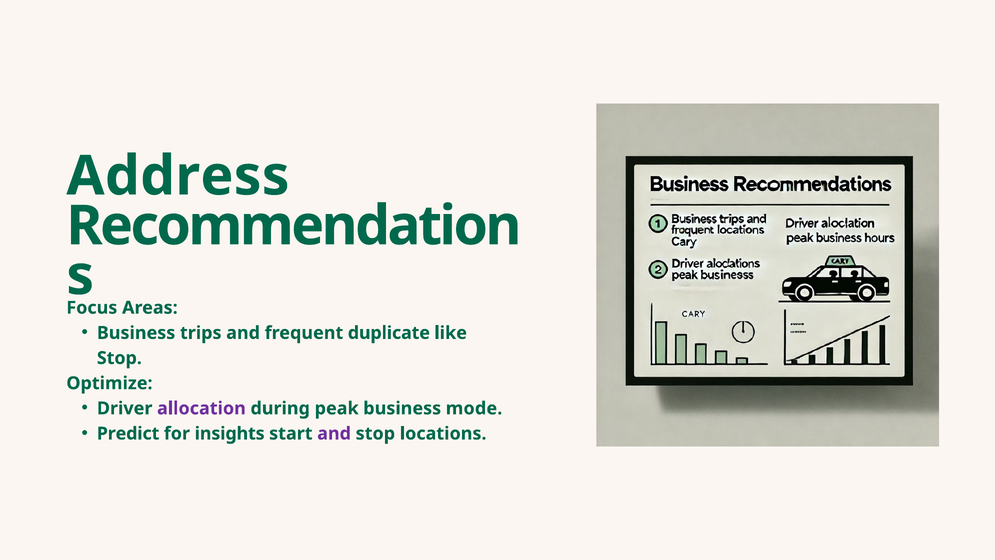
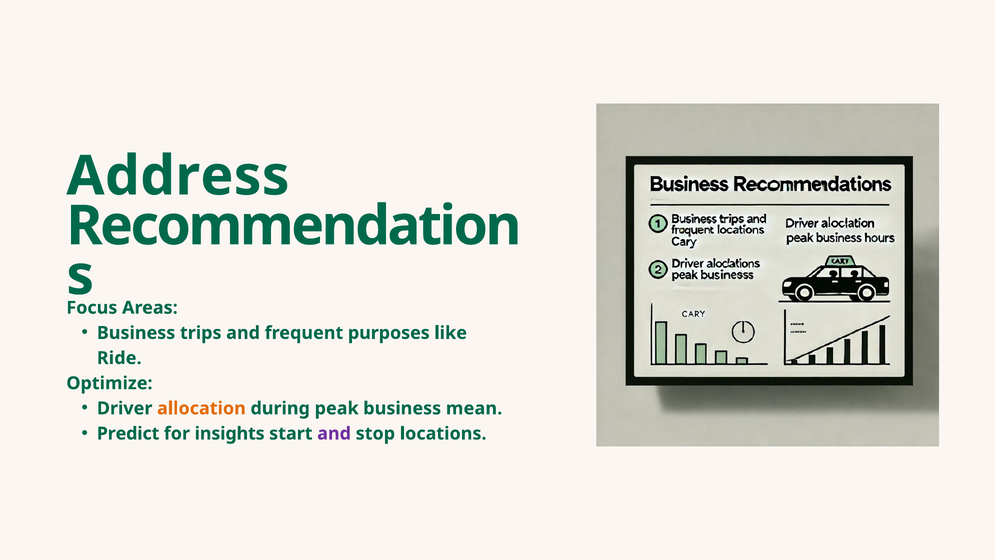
duplicate: duplicate -> purposes
Stop at (119, 358): Stop -> Ride
allocation colour: purple -> orange
mode: mode -> mean
